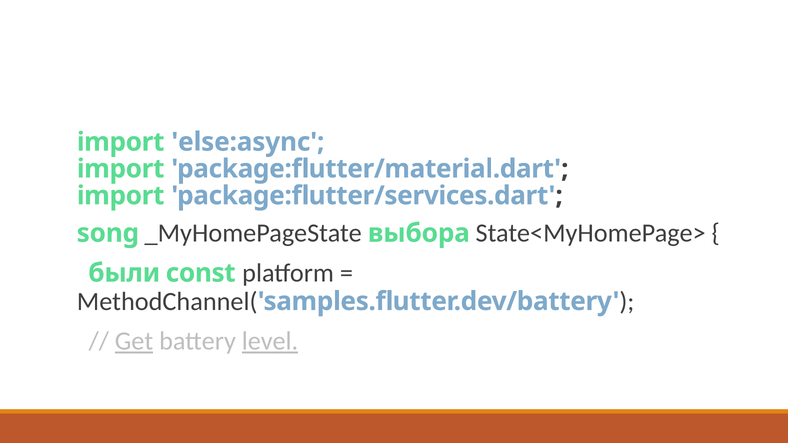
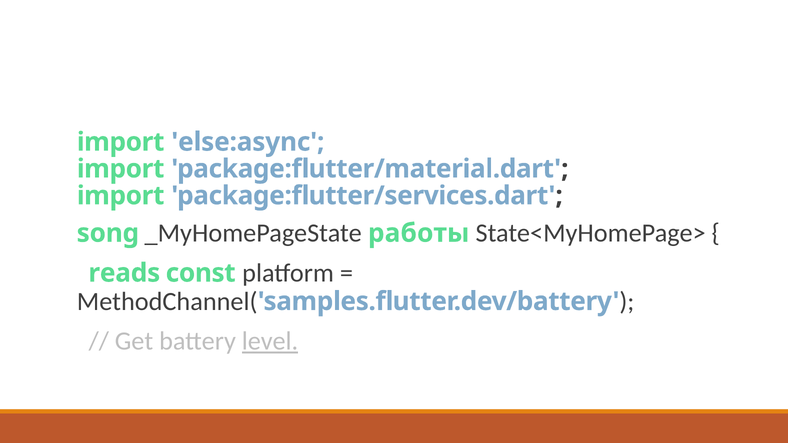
выбора: выбора -> работы
были: были -> reads
Get underline: present -> none
